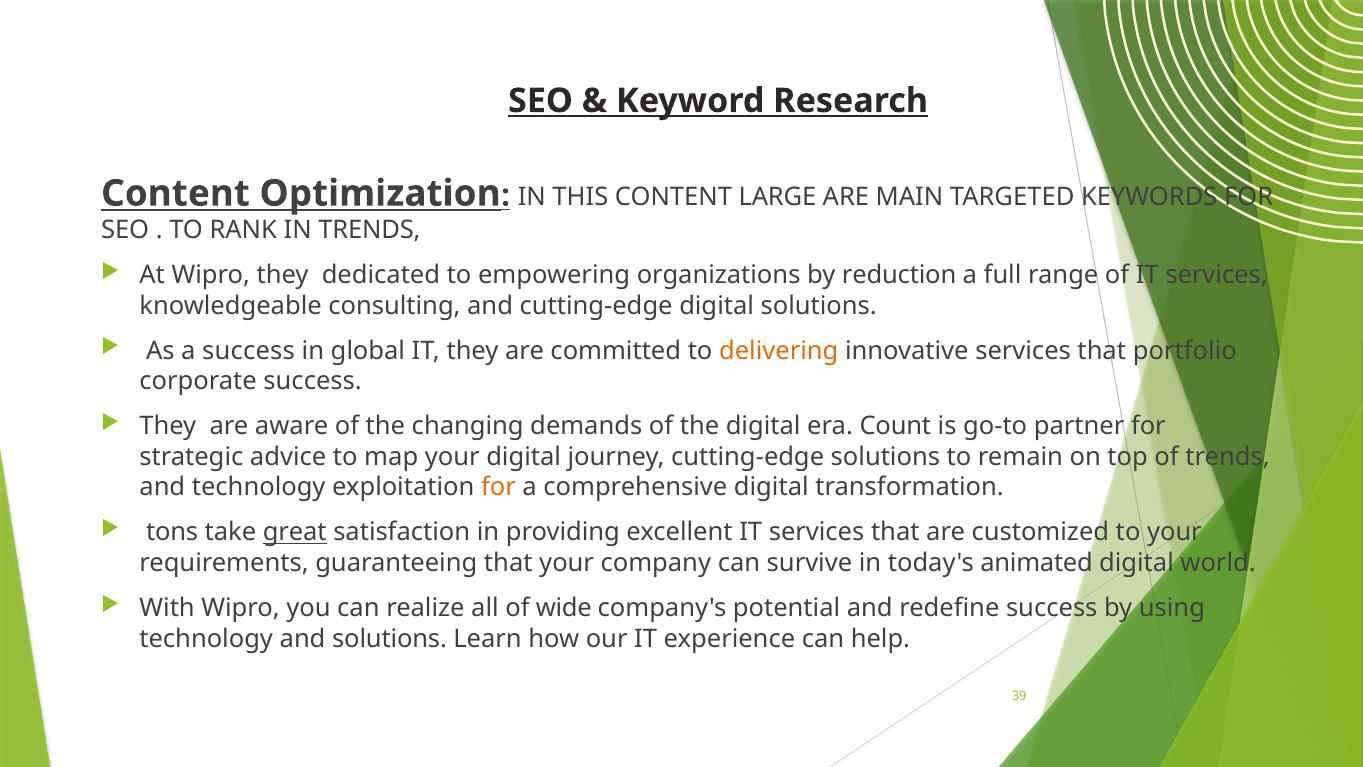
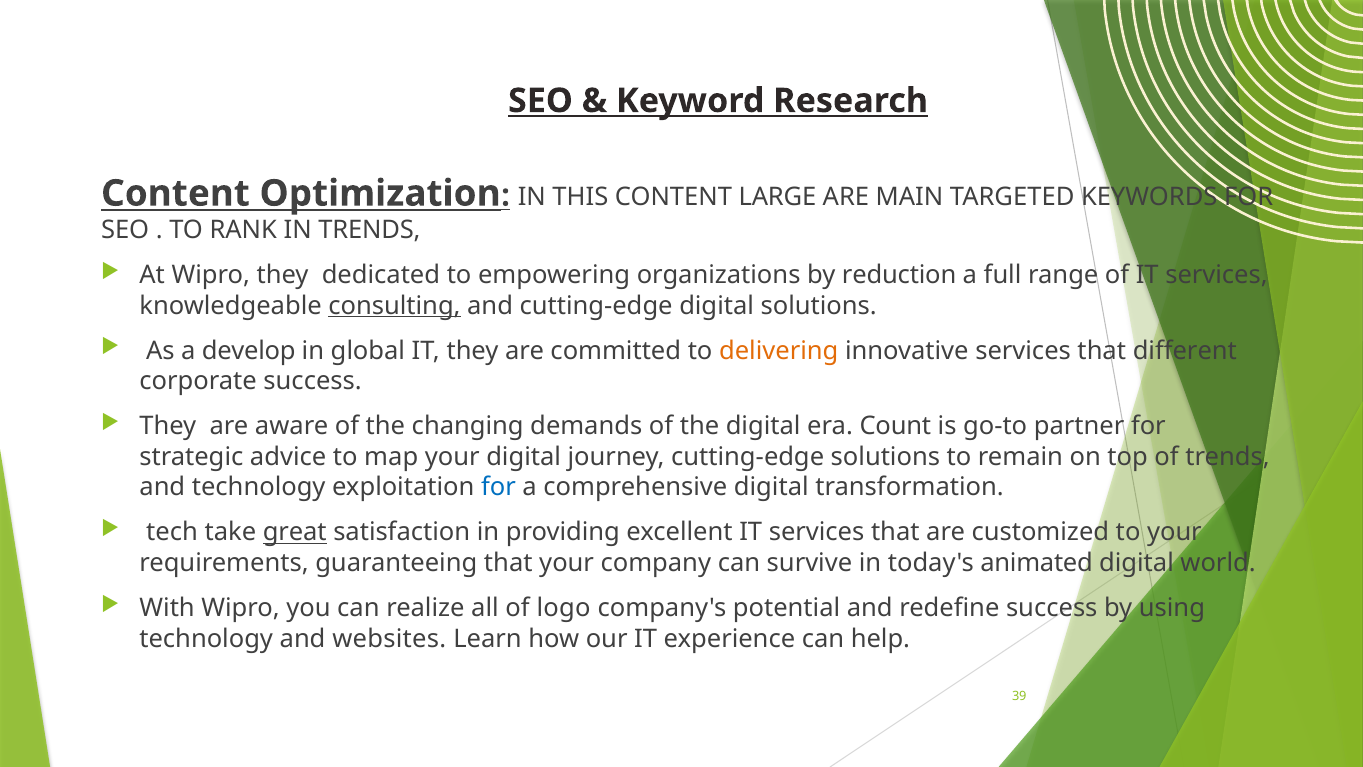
consulting underline: none -> present
a success: success -> develop
portfolio: portfolio -> different
for at (499, 487) colour: orange -> blue
tons: tons -> tech
wide: wide -> logo
and solutions: solutions -> websites
